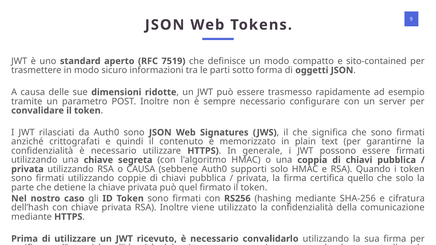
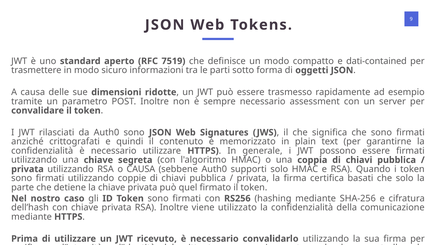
sito-contained: sito-contained -> dati-contained
configurare: configurare -> assessment
quello: quello -> basati
